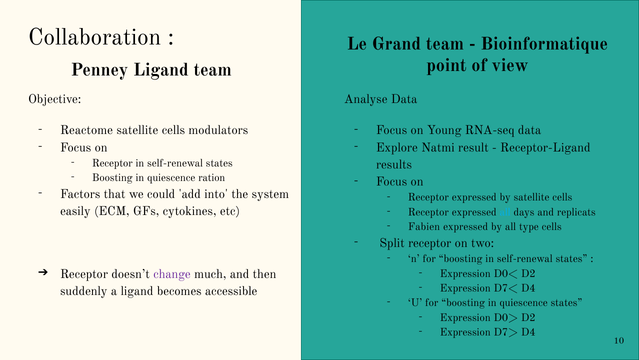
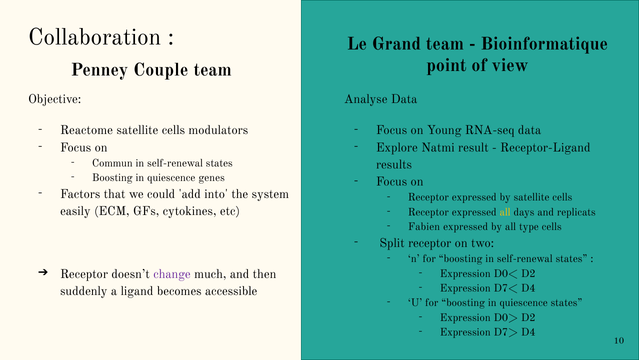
Penney Ligand: Ligand -> Couple
Receptor at (112, 163): Receptor -> Commun
ration: ration -> genes
all at (505, 212) colour: light blue -> yellow
